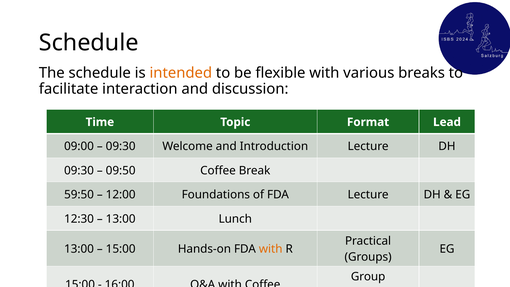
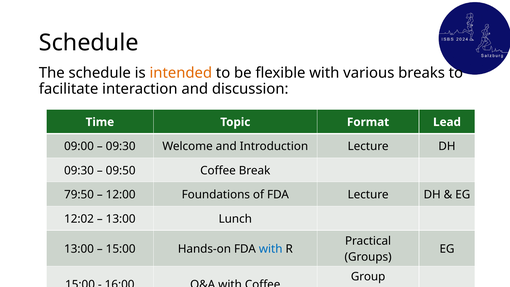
59:50: 59:50 -> 79:50
12:30: 12:30 -> 12:02
with at (271, 249) colour: orange -> blue
